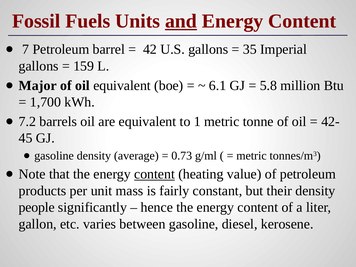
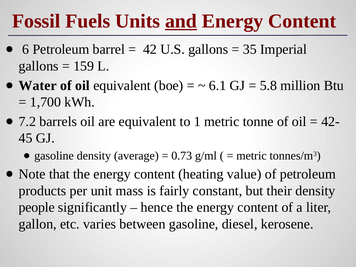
7: 7 -> 6
Major: Major -> Water
content at (155, 174) underline: present -> none
